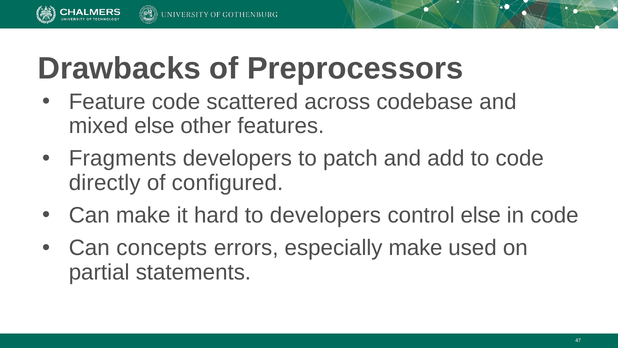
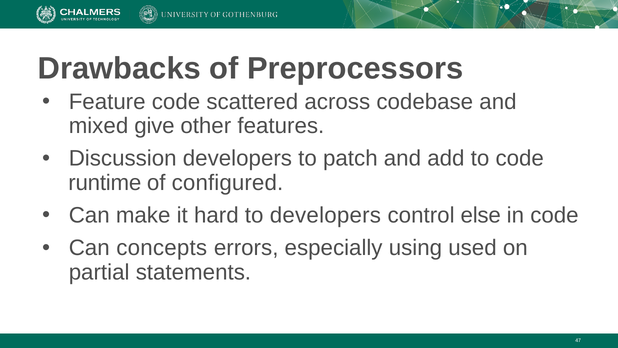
mixed else: else -> give
Fragments: Fragments -> Discussion
directly: directly -> runtime
especially make: make -> using
